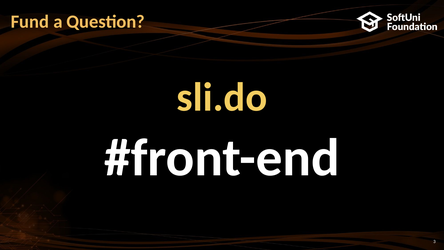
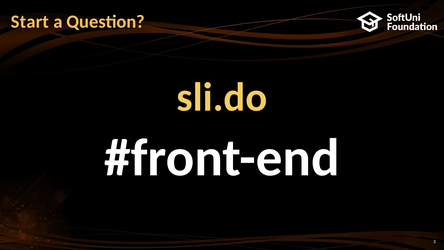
Fund: Fund -> Start
